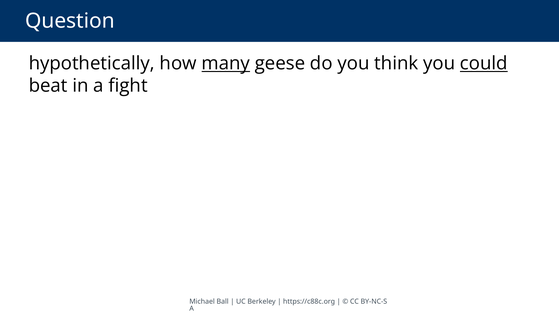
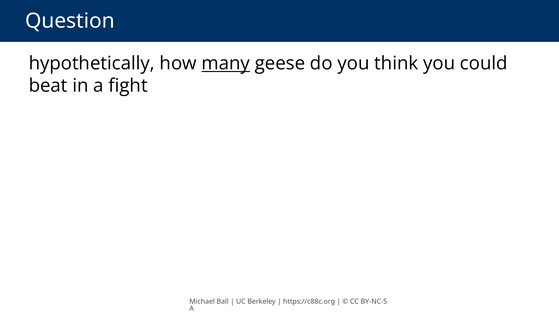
could underline: present -> none
